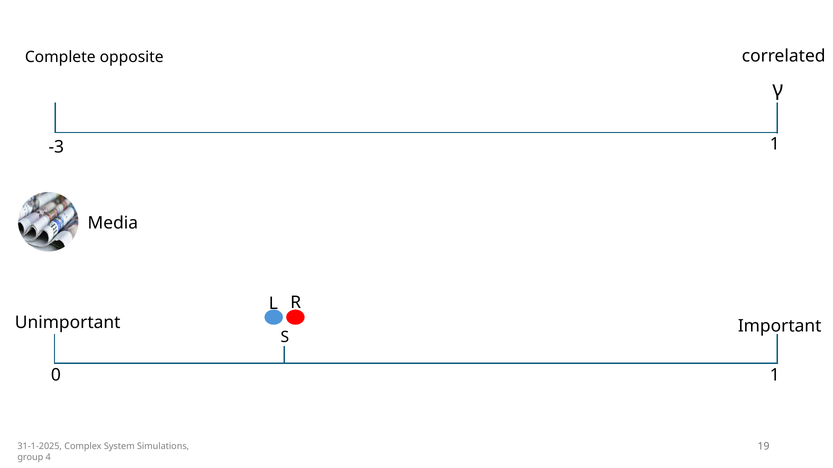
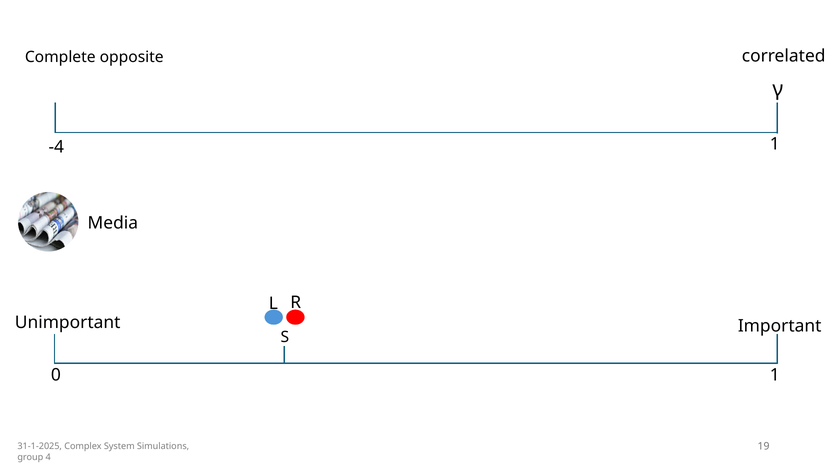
-3: -3 -> -4
